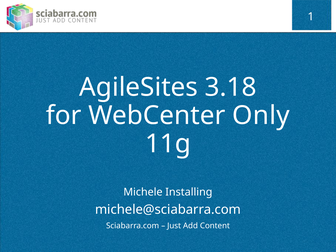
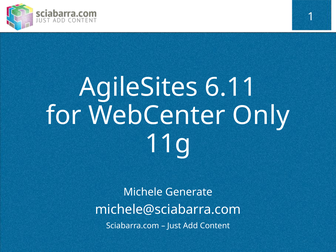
3.18: 3.18 -> 6.11
Installing: Installing -> Generate
